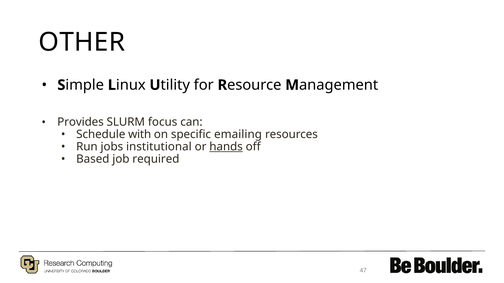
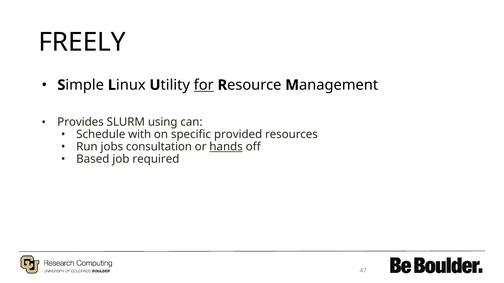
OTHER: OTHER -> FREELY
for underline: none -> present
focus: focus -> using
emailing: emailing -> provided
institutional: institutional -> consultation
